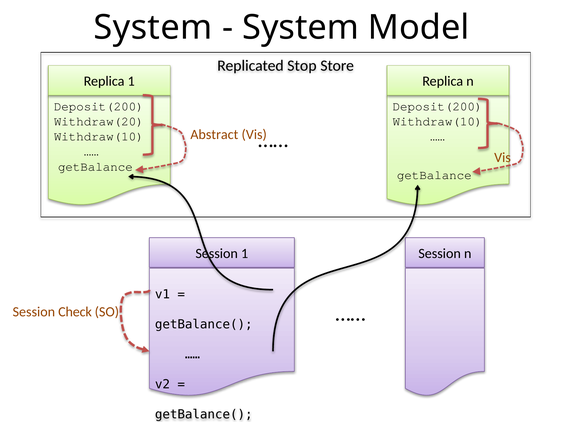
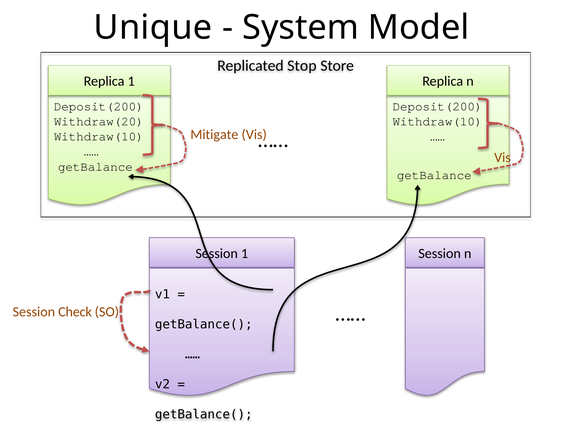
System at (153, 27): System -> Unique
Abstract: Abstract -> Mitigate
